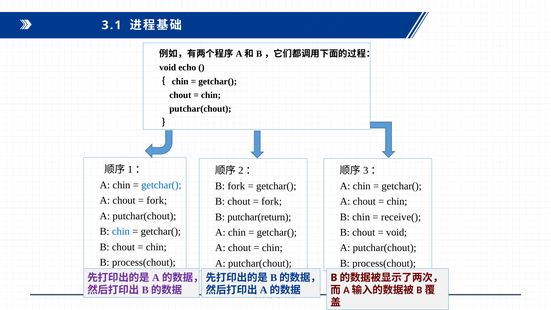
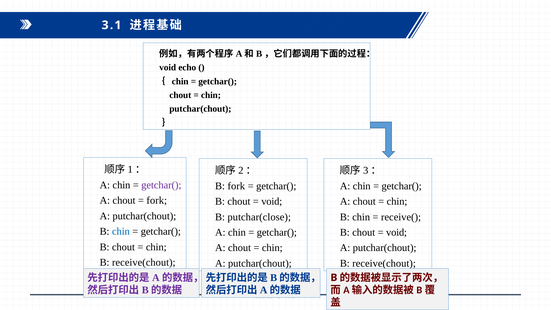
getchar( at (161, 185) colour: blue -> purple
fork at (272, 201): fork -> void
putchar(return: putchar(return -> putchar(close
process(chout at (144, 262): process(chout -> receive(chout
process(chout at (384, 263): process(chout -> receive(chout
